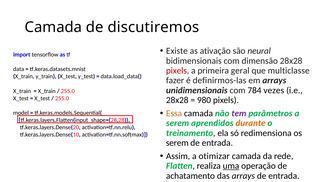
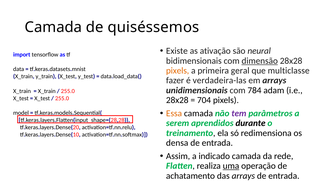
discutiremos: discutiremos -> quiséssemos
dimensão underline: none -> present
pixels at (178, 71) colour: red -> orange
definirmos-las: definirmos-las -> verdadeira-las
vezes: vezes -> adam
980: 980 -> 704
durante colour: orange -> black
serem at (177, 143): serem -> densa
otimizar: otimizar -> indicado
